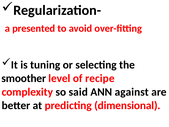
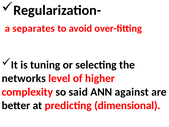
presented: presented -> separates
smoother: smoother -> networks
recipe: recipe -> higher
